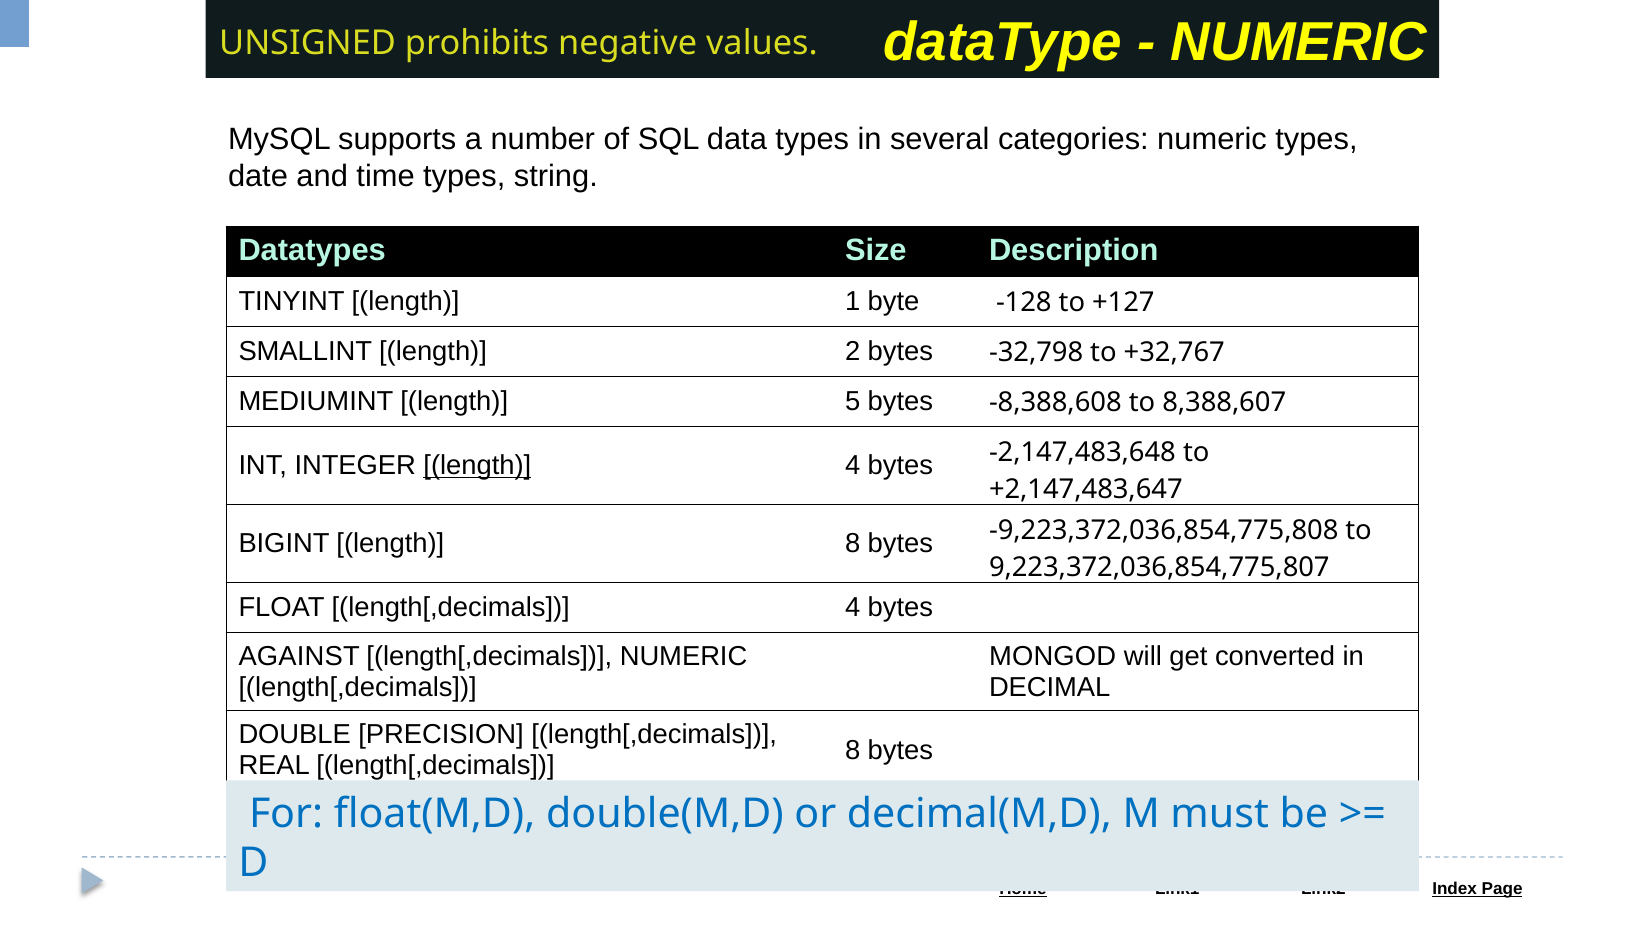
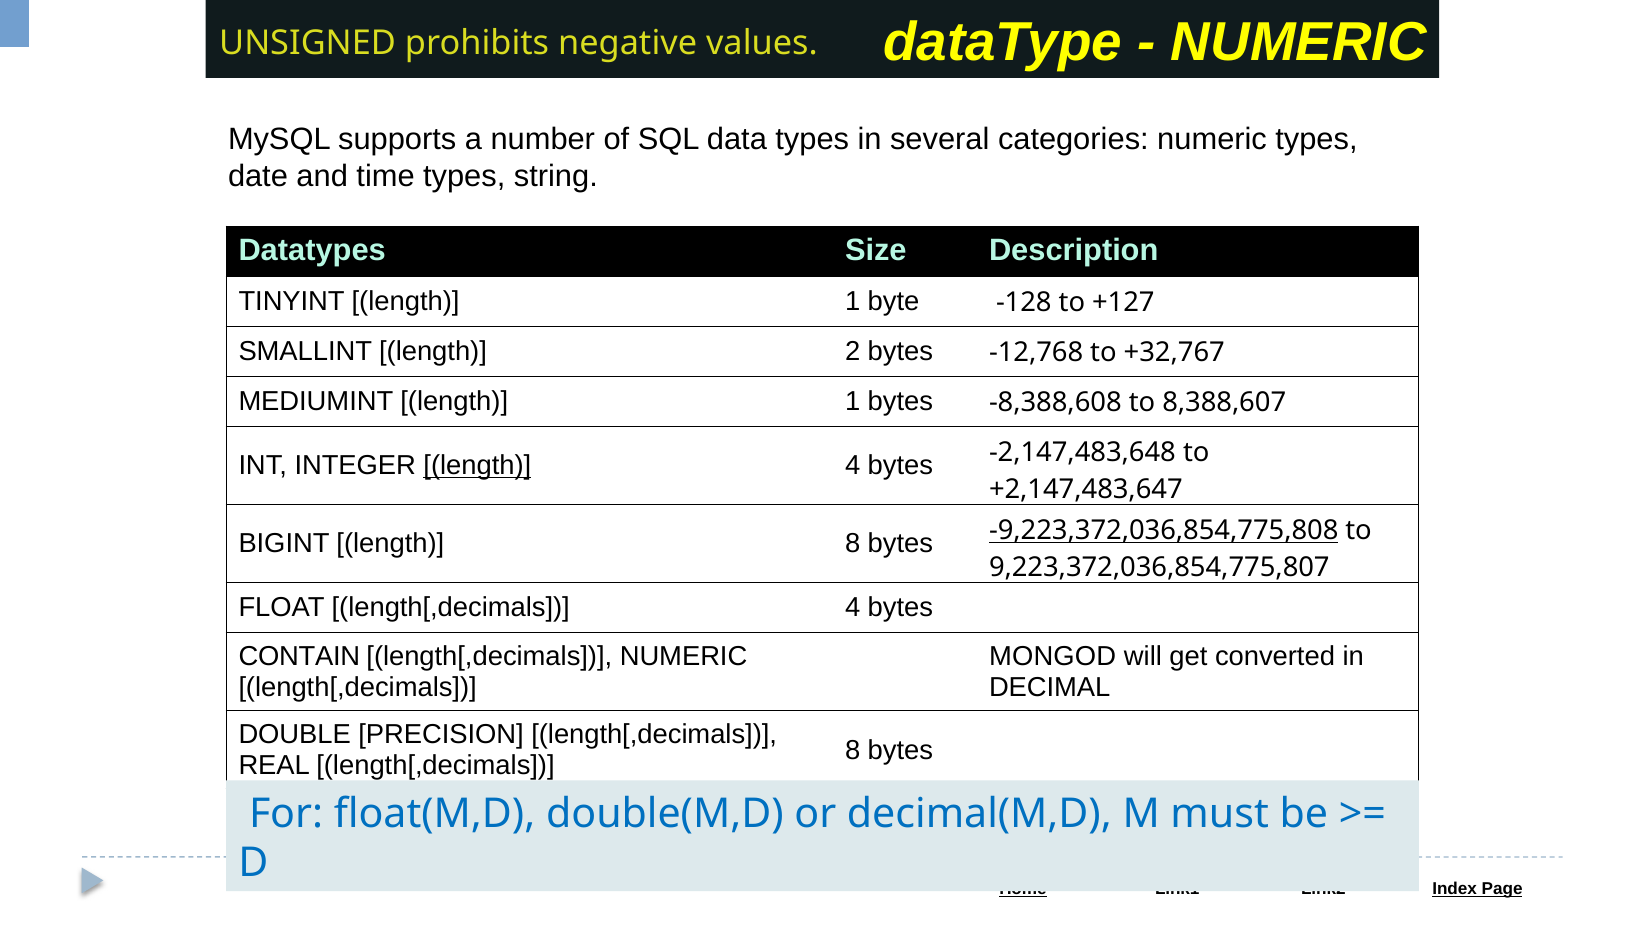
-32,798: -32,798 -> -12,768
MEDIUMINT length 5: 5 -> 1
-9,223,372,036,854,775,808 underline: none -> present
AGAINST: AGAINST -> CONTAIN
